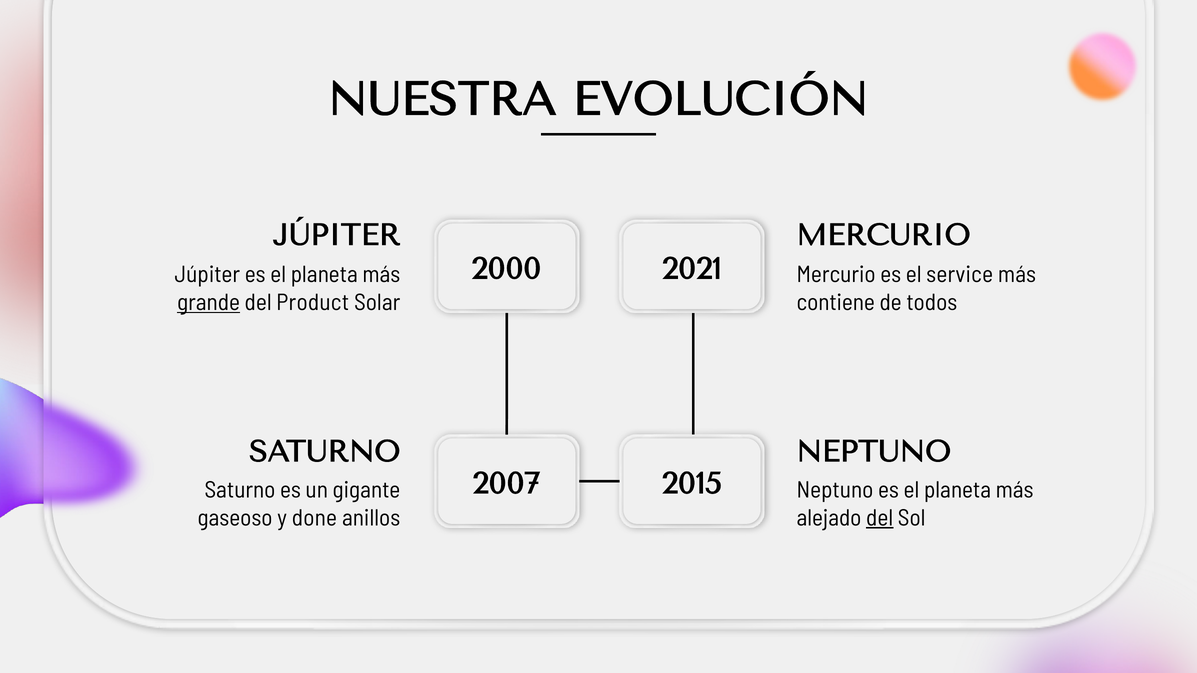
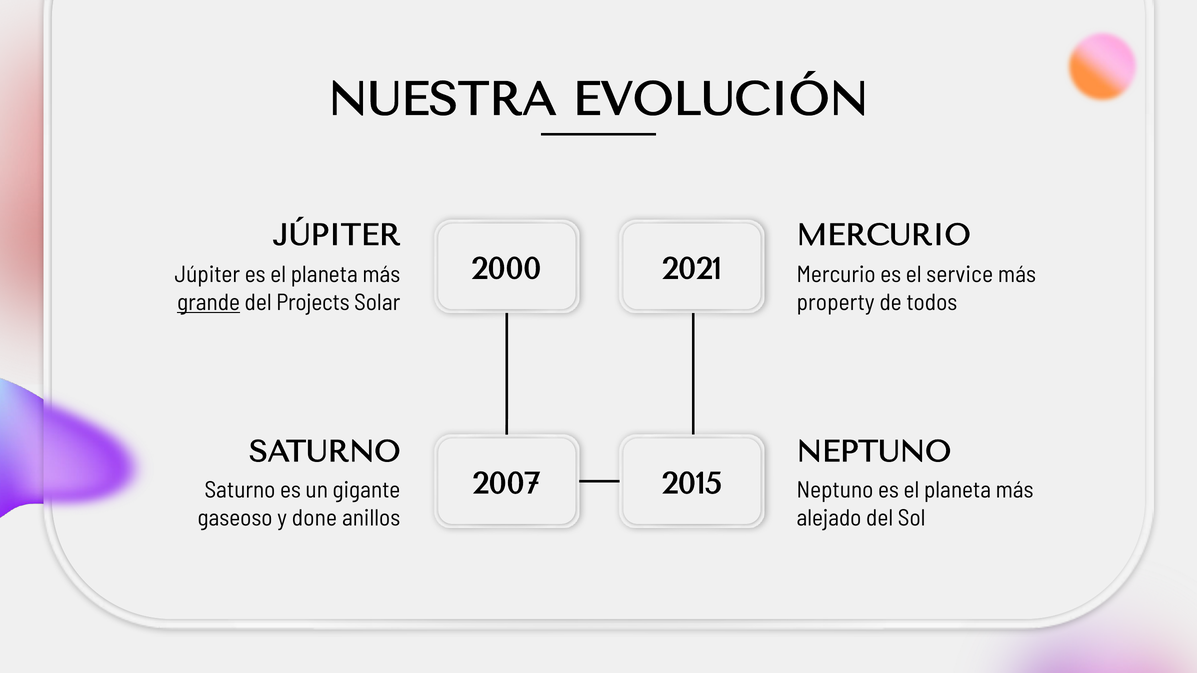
Product: Product -> Projects
contiene: contiene -> property
del at (880, 518) underline: present -> none
